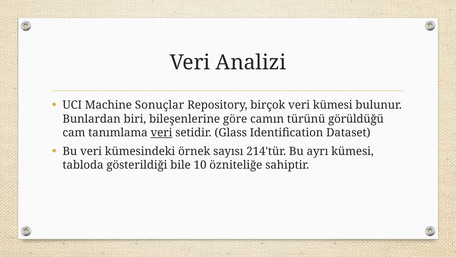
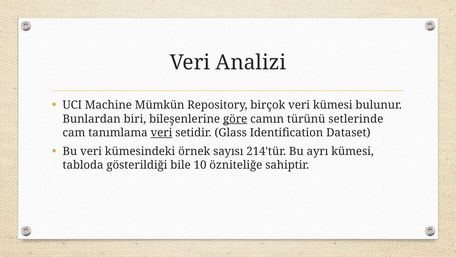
Sonuçlar: Sonuçlar -> Mümkün
göre underline: none -> present
görüldüğü: görüldüğü -> setlerinde
